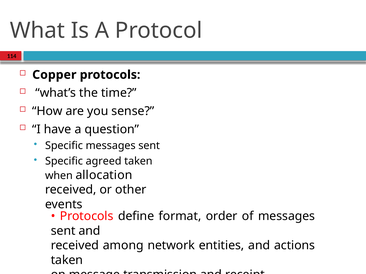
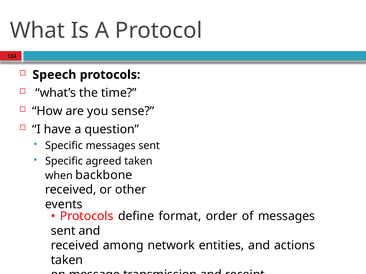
Copper: Copper -> Speech
allocation: allocation -> backbone
